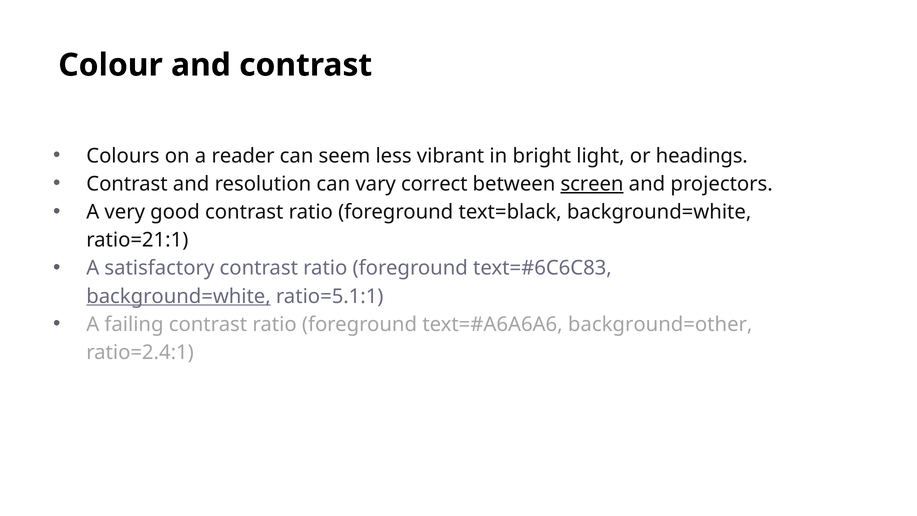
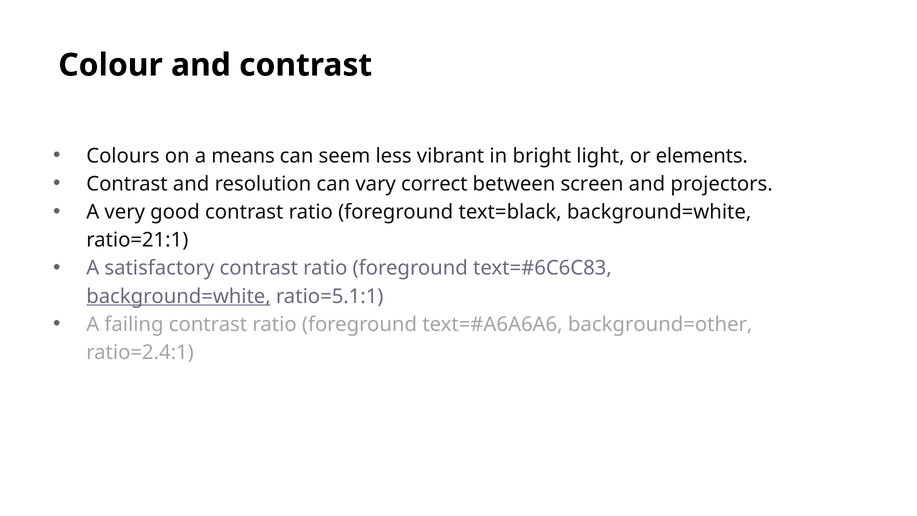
reader: reader -> means
headings: headings -> elements
screen underline: present -> none
